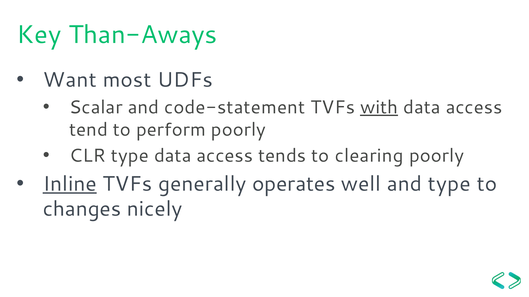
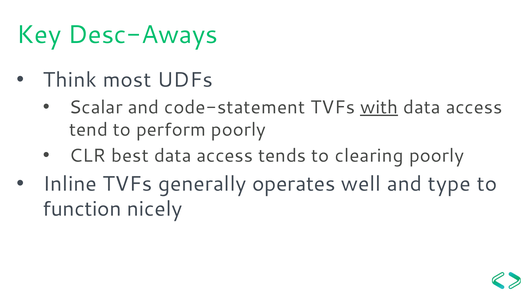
Than-Aways: Than-Aways -> Desc-Aways
Want: Want -> Think
CLR type: type -> best
Inline underline: present -> none
changes: changes -> function
